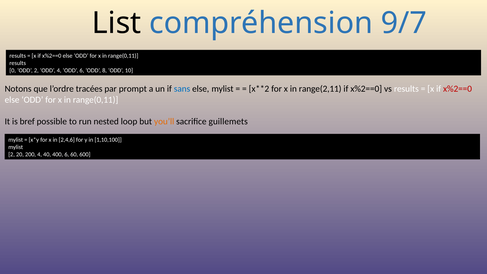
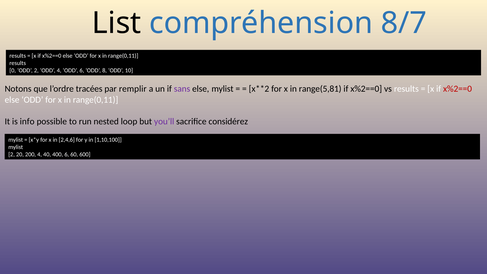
9/7: 9/7 -> 8/7
prompt: prompt -> remplir
sans colour: blue -> purple
range(2,11: range(2,11 -> range(5,81
bref: bref -> info
you’ll colour: orange -> purple
guillemets: guillemets -> considérez
